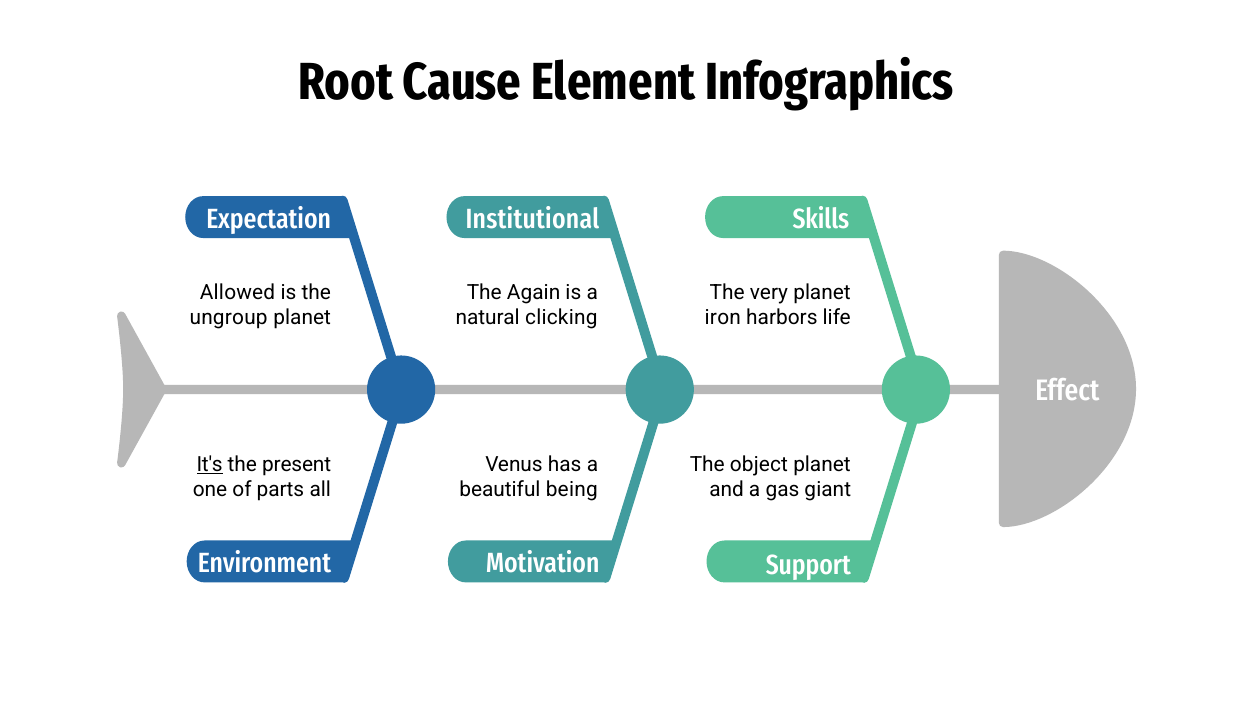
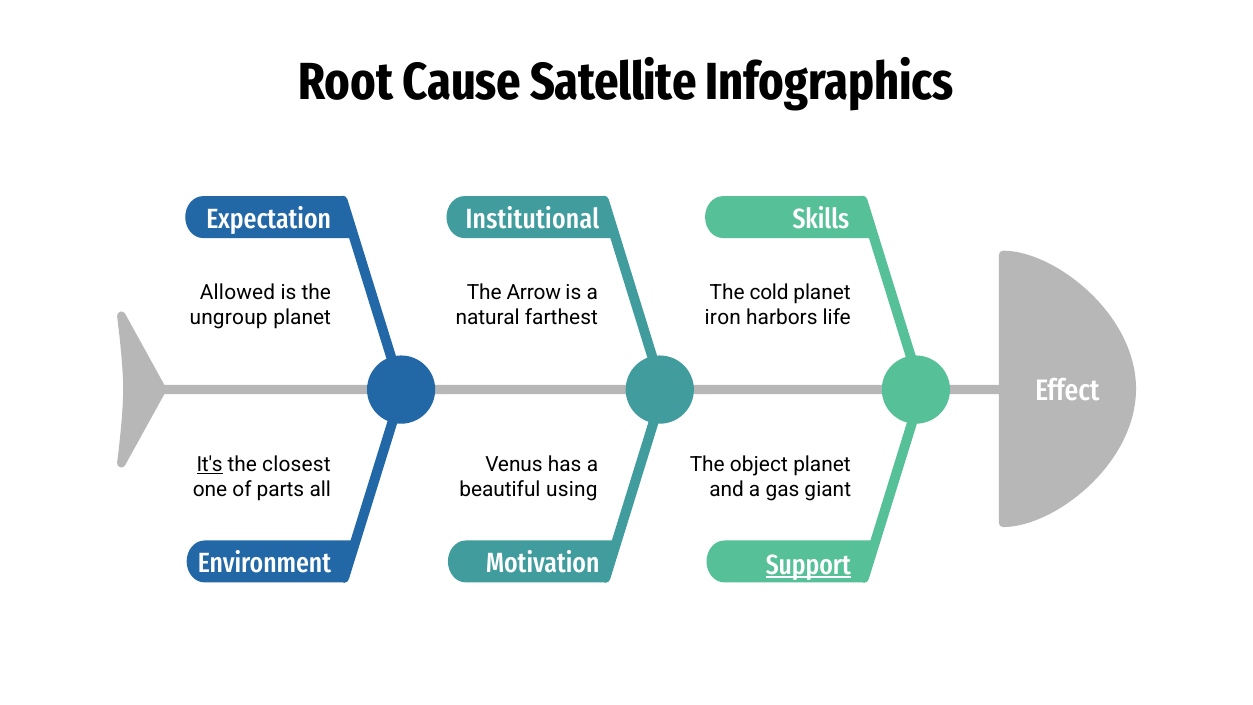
Element: Element -> Satellite
Again: Again -> Arrow
very: very -> cold
clicking: clicking -> farthest
present: present -> closest
being: being -> using
Support underline: none -> present
